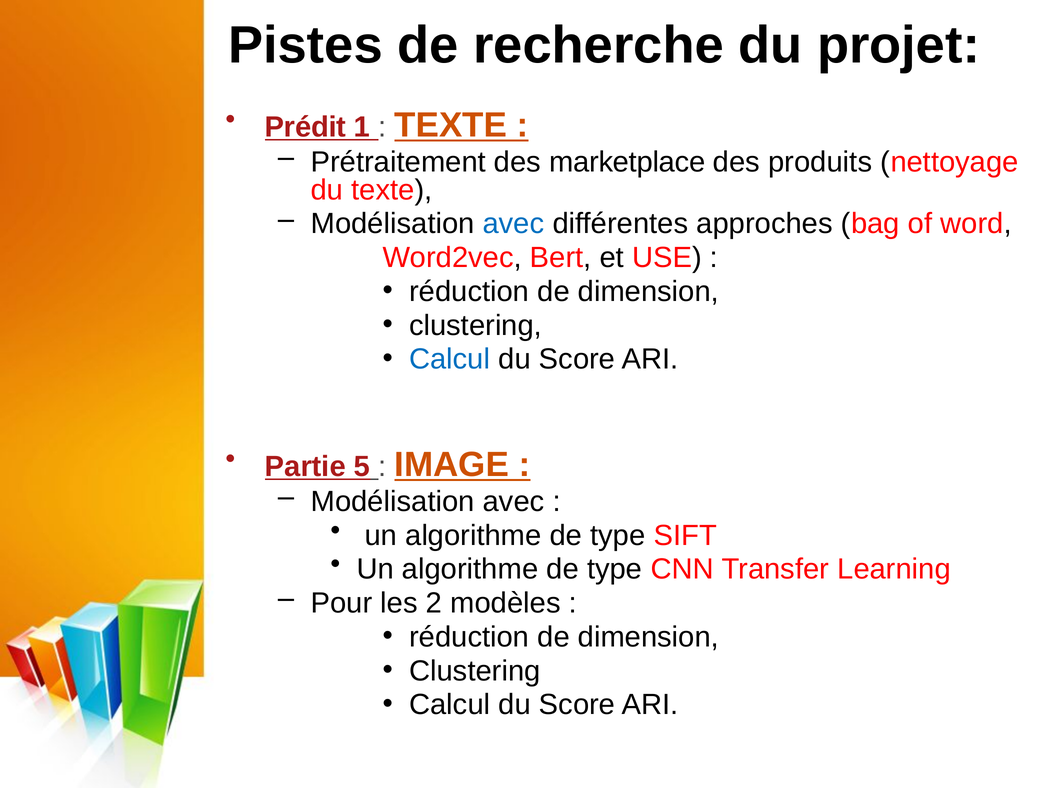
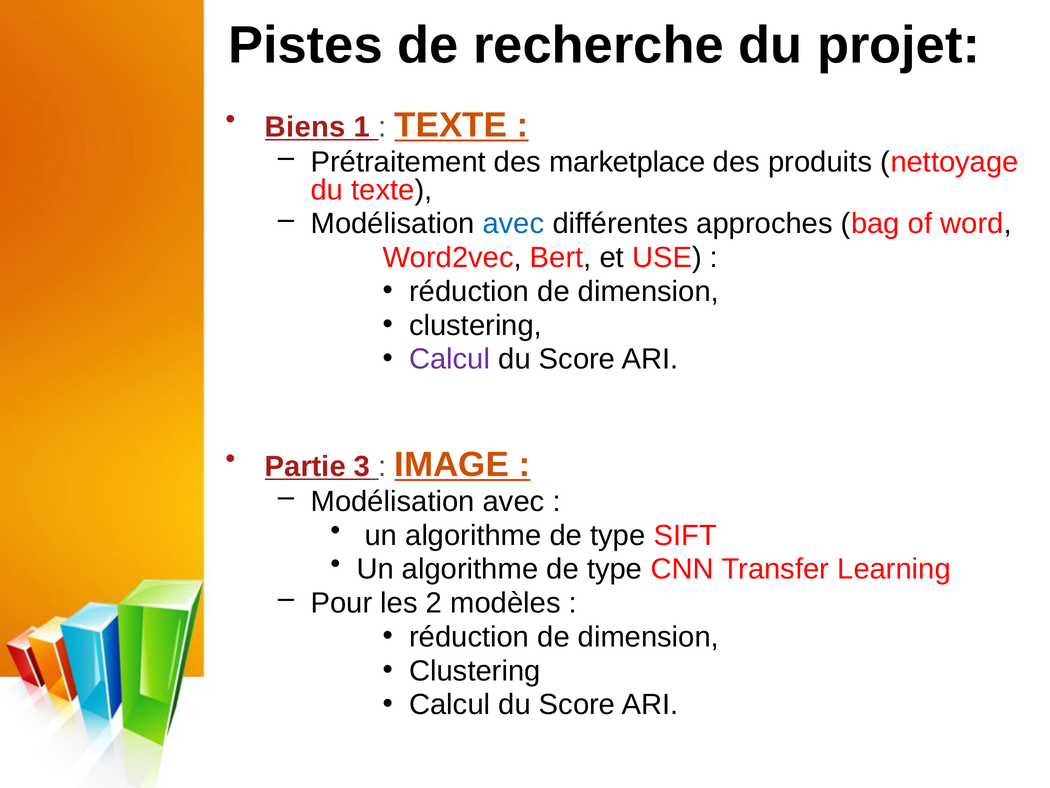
Prédit: Prédit -> Biens
Calcul at (450, 359) colour: blue -> purple
5: 5 -> 3
